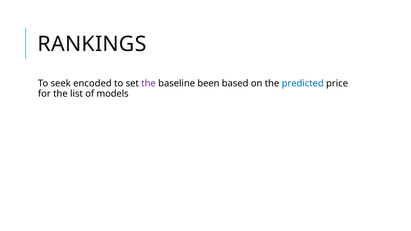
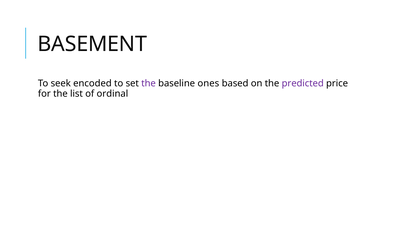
RANKINGS: RANKINGS -> BASEMENT
been: been -> ones
predicted colour: blue -> purple
models: models -> ordinal
